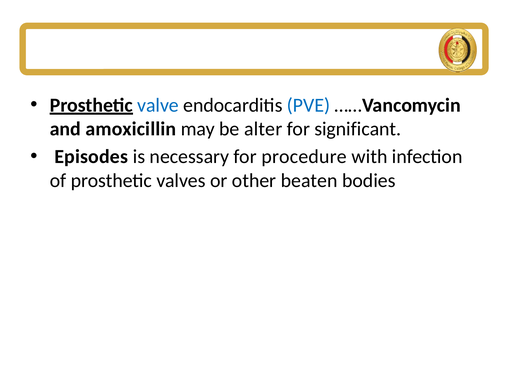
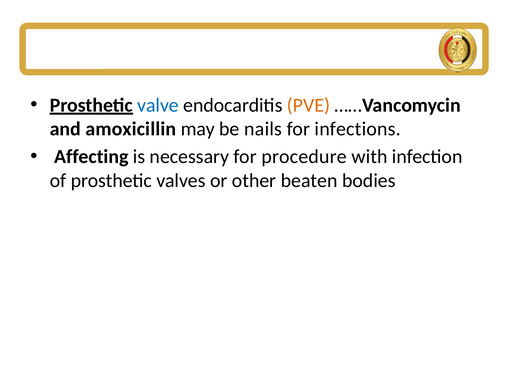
PVE colour: blue -> orange
alter: alter -> nails
significant: significant -> infections
Episodes: Episodes -> Affecting
